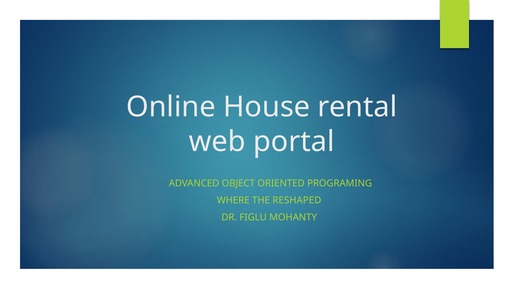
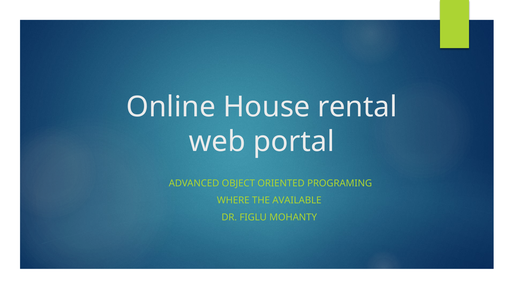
RESHAPED: RESHAPED -> AVAILABLE
